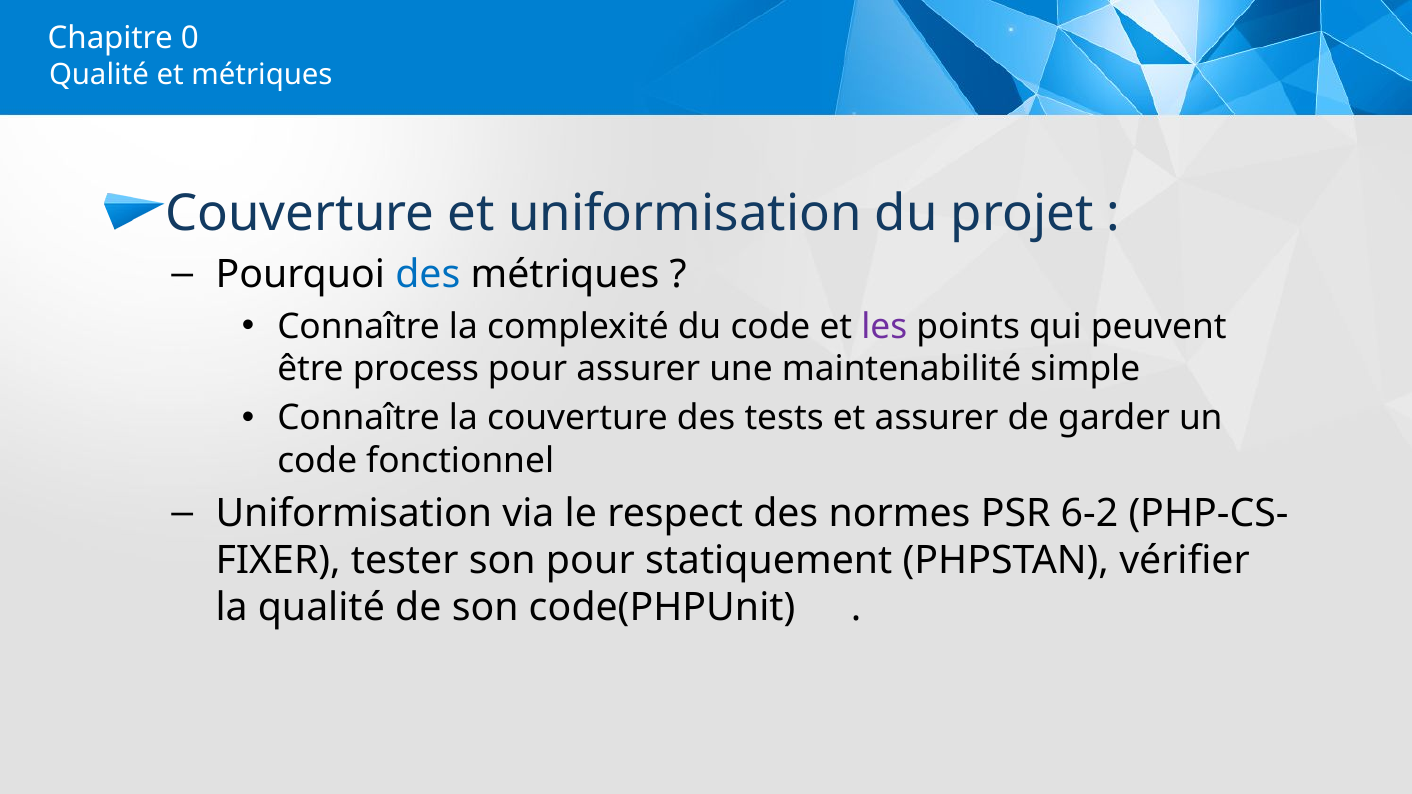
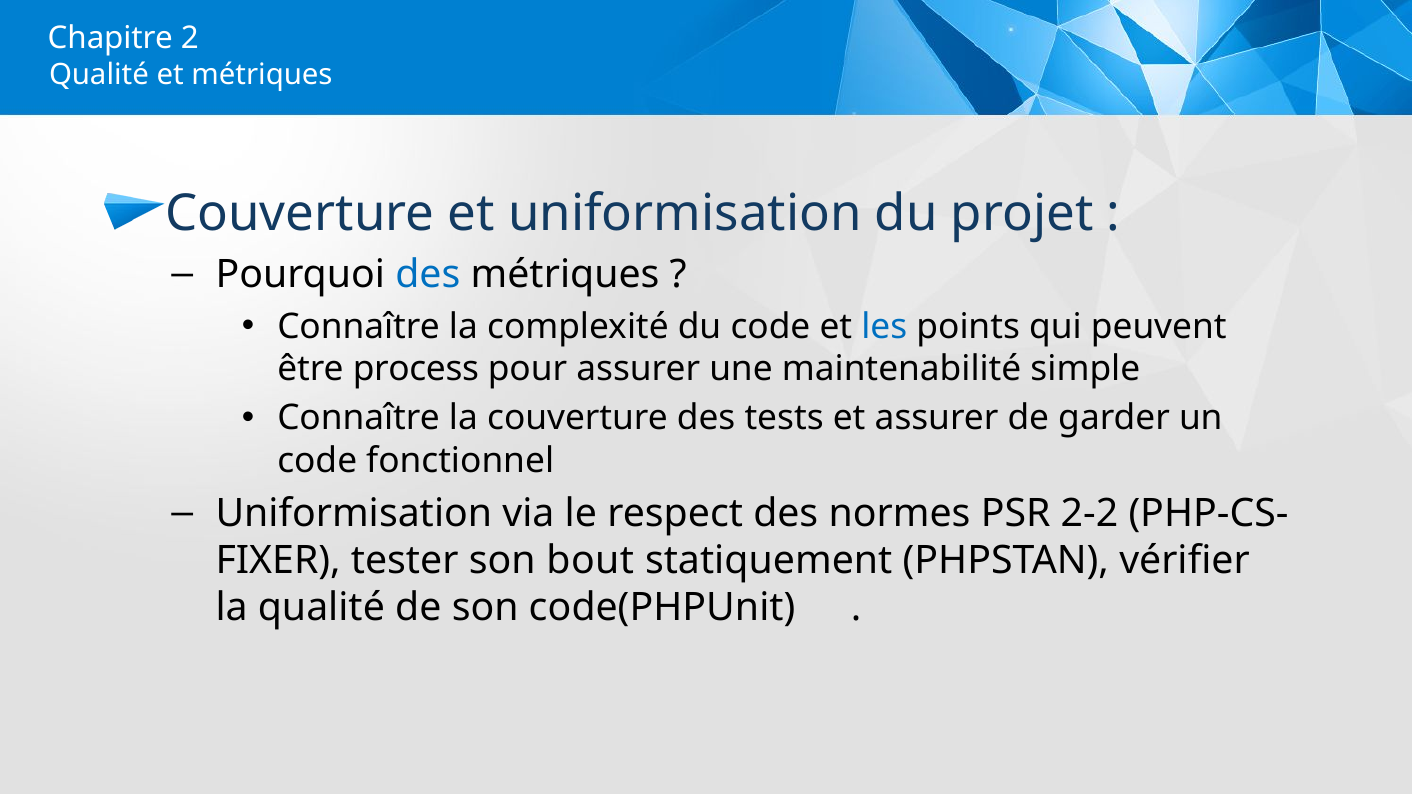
0: 0 -> 2
les colour: purple -> blue
6-2: 6-2 -> 2-2
son pour: pour -> bout
